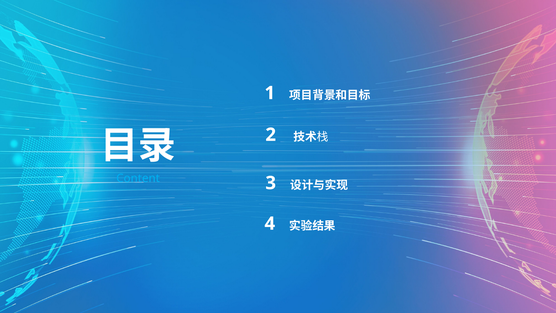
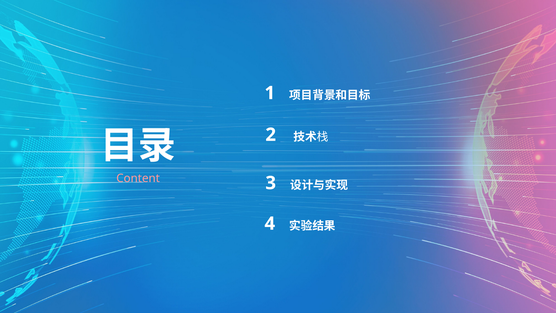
Content colour: light blue -> pink
